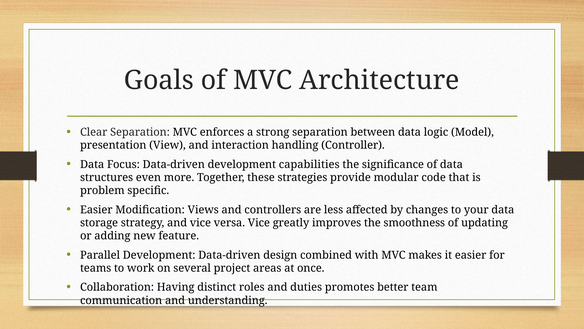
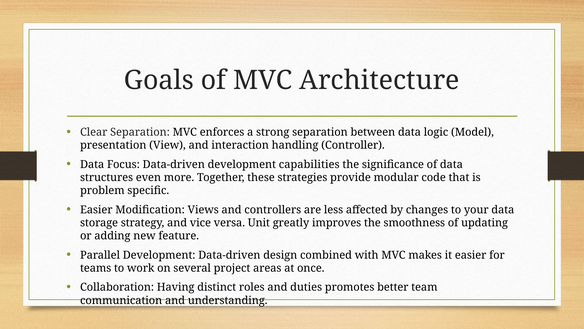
versa Vice: Vice -> Unit
